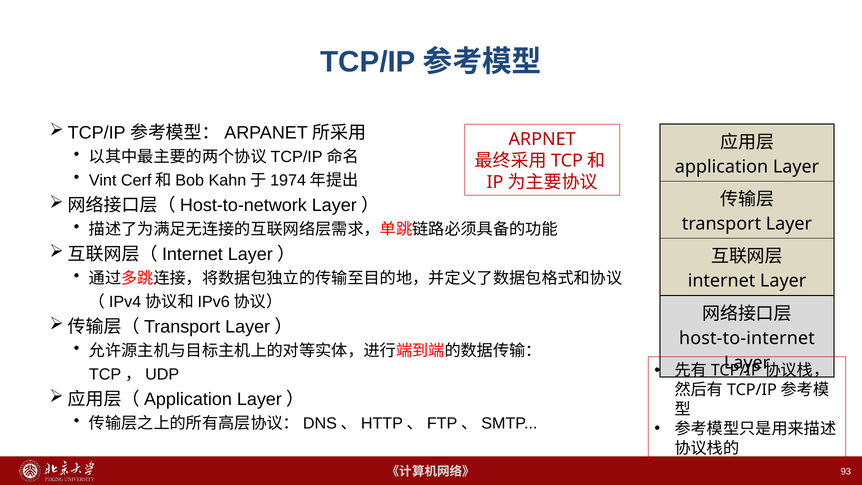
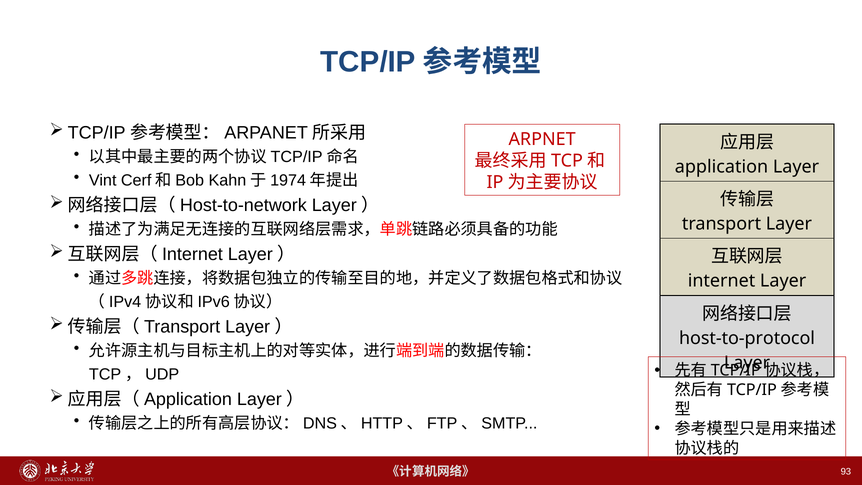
host-to-internet: host-to-internet -> host-to-protocol
